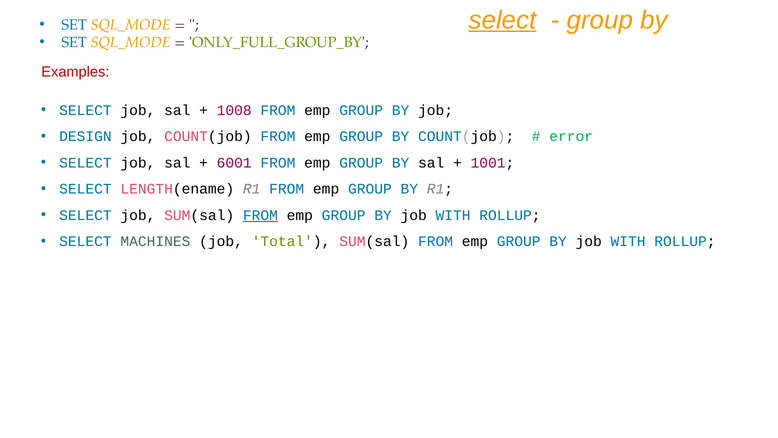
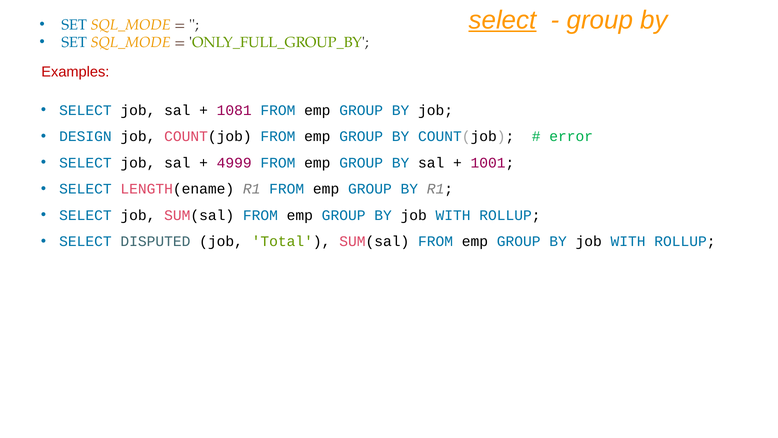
1008: 1008 -> 1081
6001: 6001 -> 4999
FROM at (260, 215) underline: present -> none
MACHINES: MACHINES -> DISPUTED
